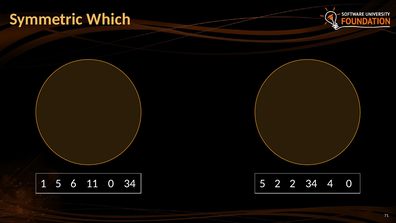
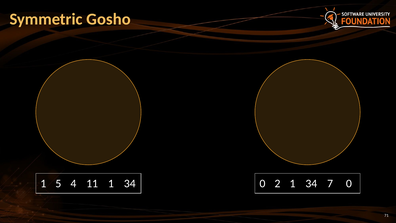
Which: Which -> Gosho
6: 6 -> 4
11 0: 0 -> 1
34 5: 5 -> 0
2 2: 2 -> 1
4: 4 -> 7
